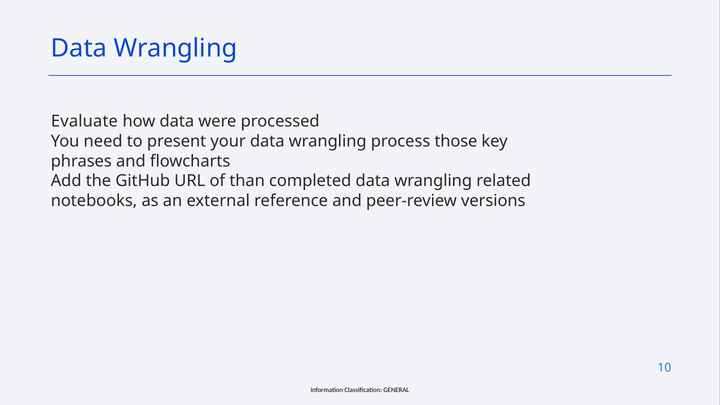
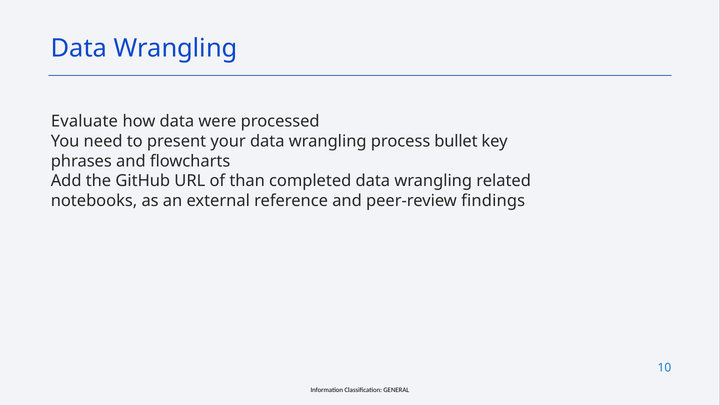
those: those -> bullet
versions: versions -> findings
